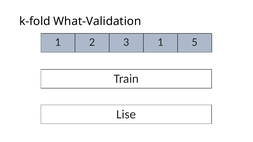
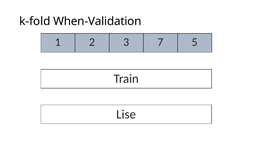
What-Validation: What-Validation -> When-Validation
1 at (161, 42): 1 -> 7
